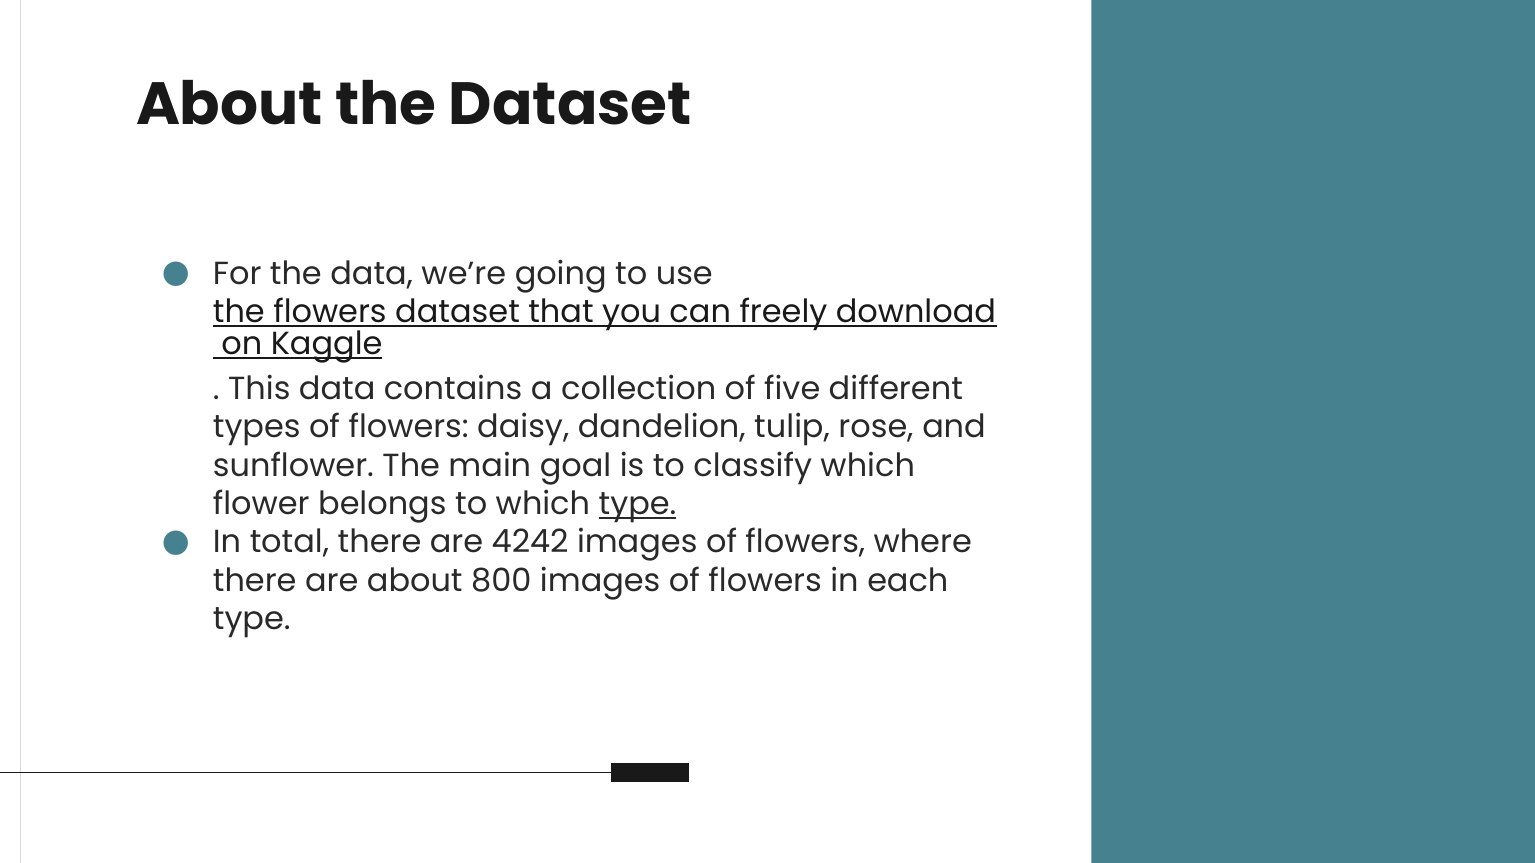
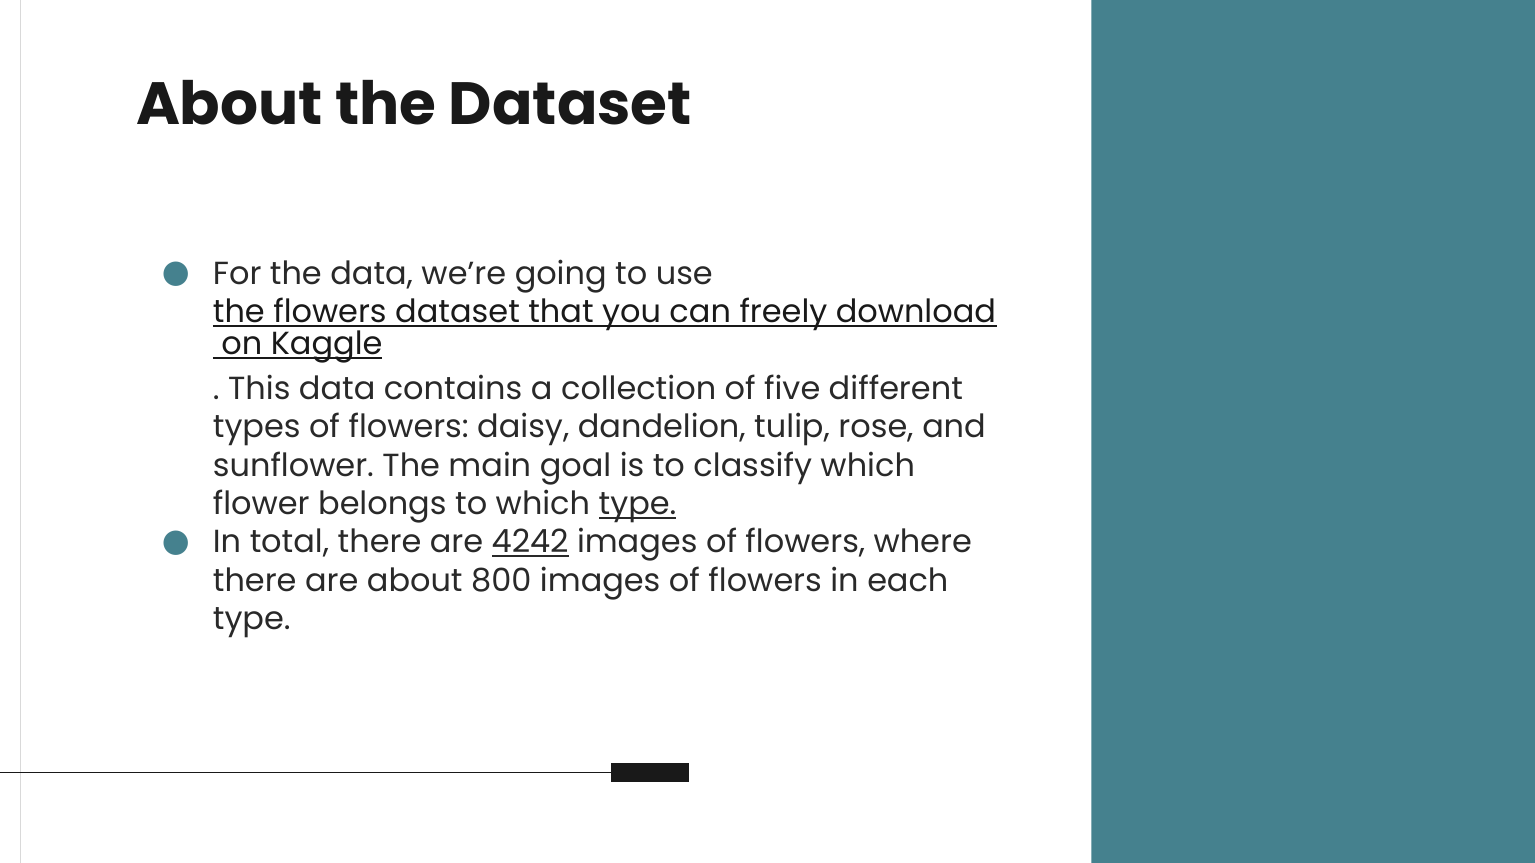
4242 underline: none -> present
